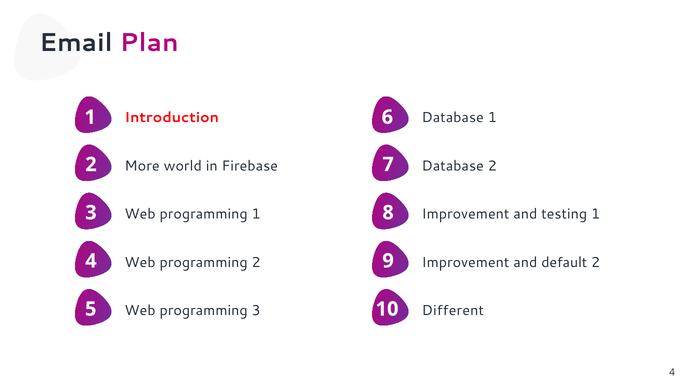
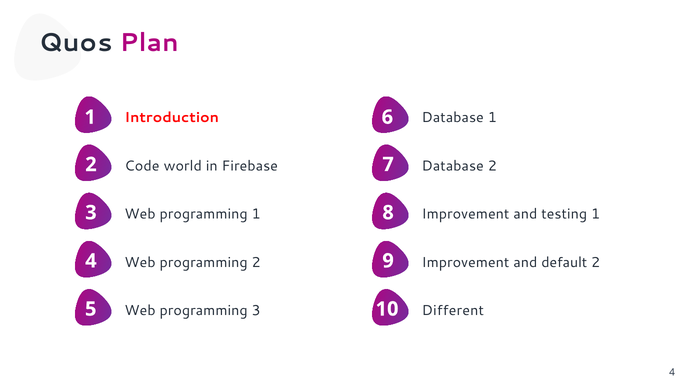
Email: Email -> Quos
More: More -> Code
